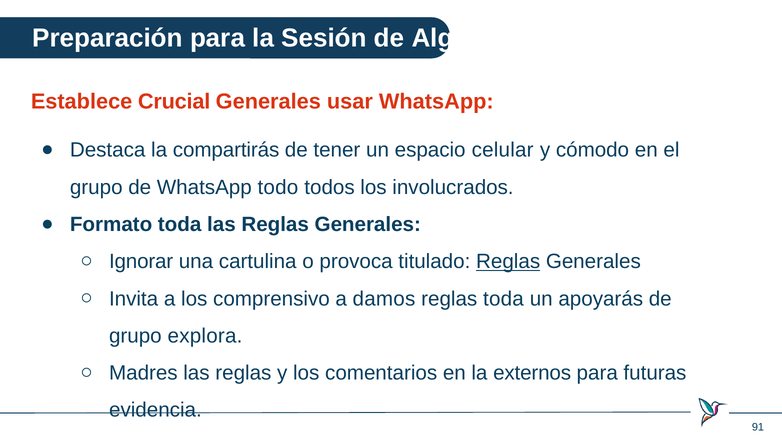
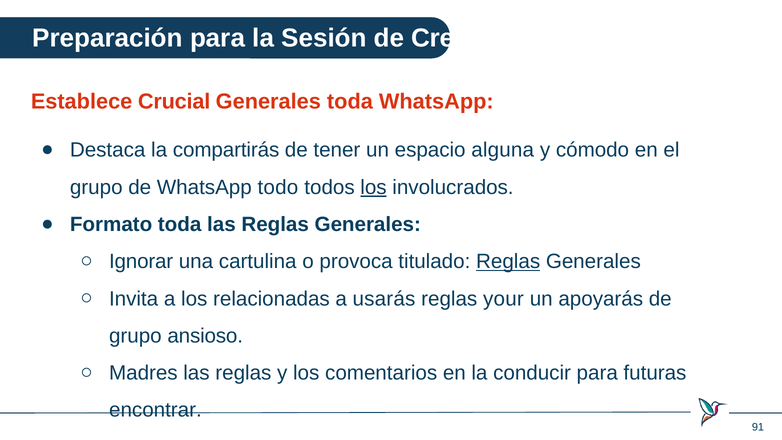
Algo: Algo -> Creo
Generales usar: usar -> toda
celular: celular -> alguna
los at (373, 187) underline: none -> present
comprensivo: comprensivo -> relacionadas
damos: damos -> usarás
reglas toda: toda -> your
explora: explora -> ansioso
externos: externos -> conducir
evidencia: evidencia -> encontrar
